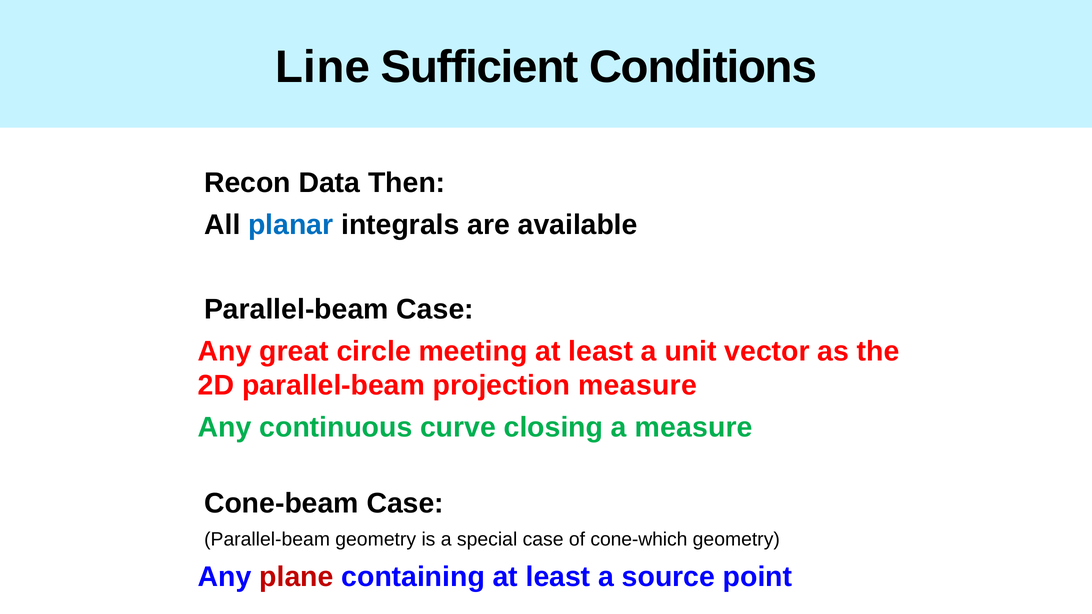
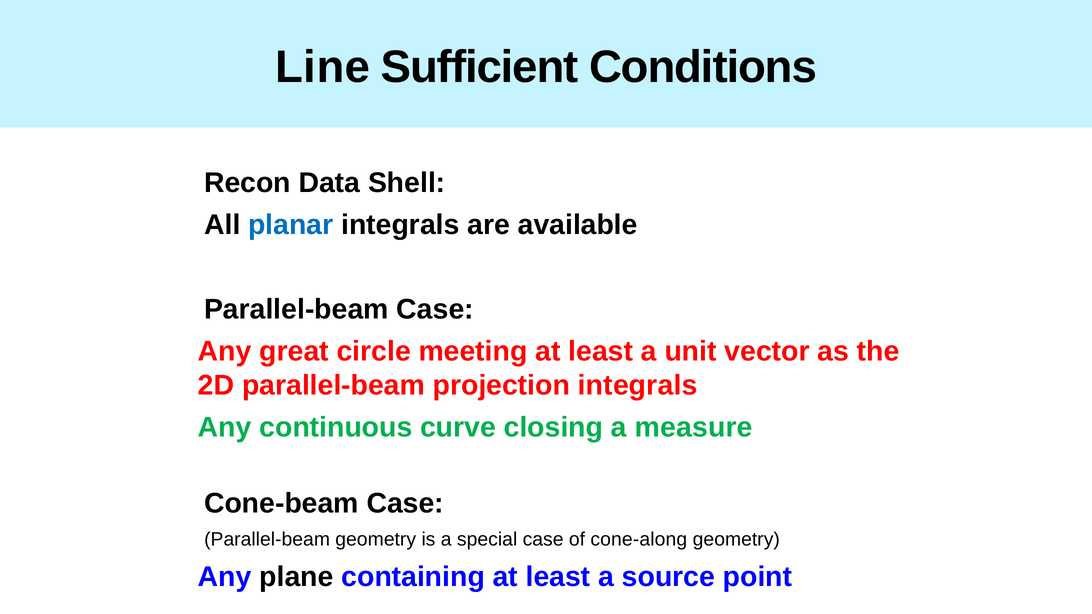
Then: Then -> Shell
projection measure: measure -> integrals
cone-which: cone-which -> cone-along
plane colour: red -> black
